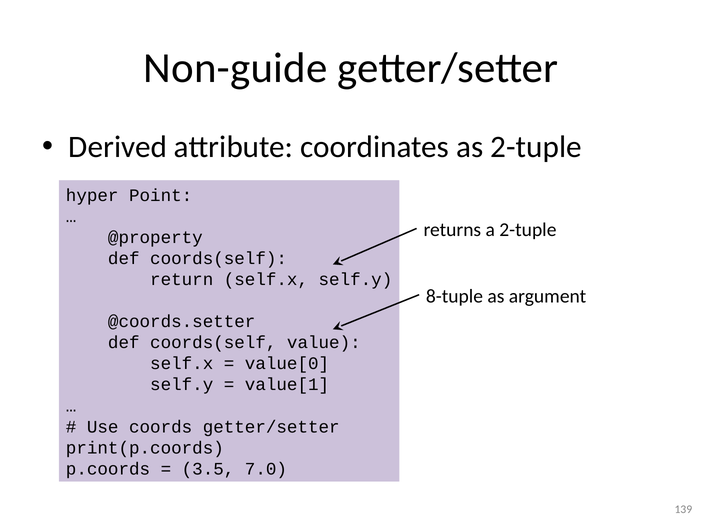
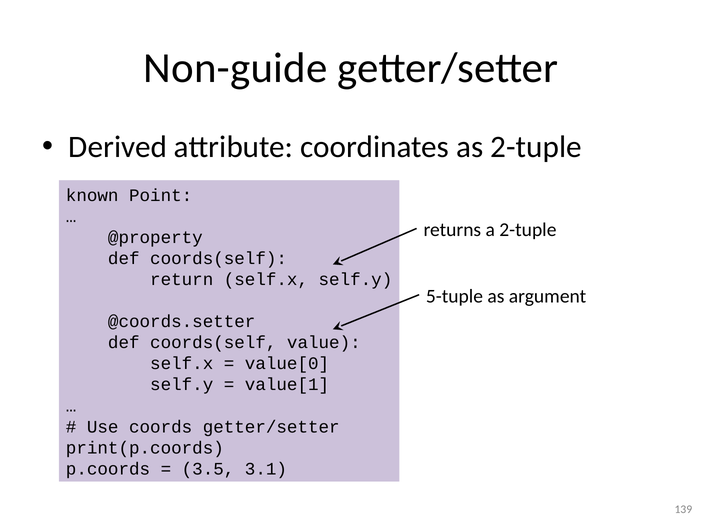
hyper: hyper -> known
8-tuple: 8-tuple -> 5-tuple
7.0: 7.0 -> 3.1
